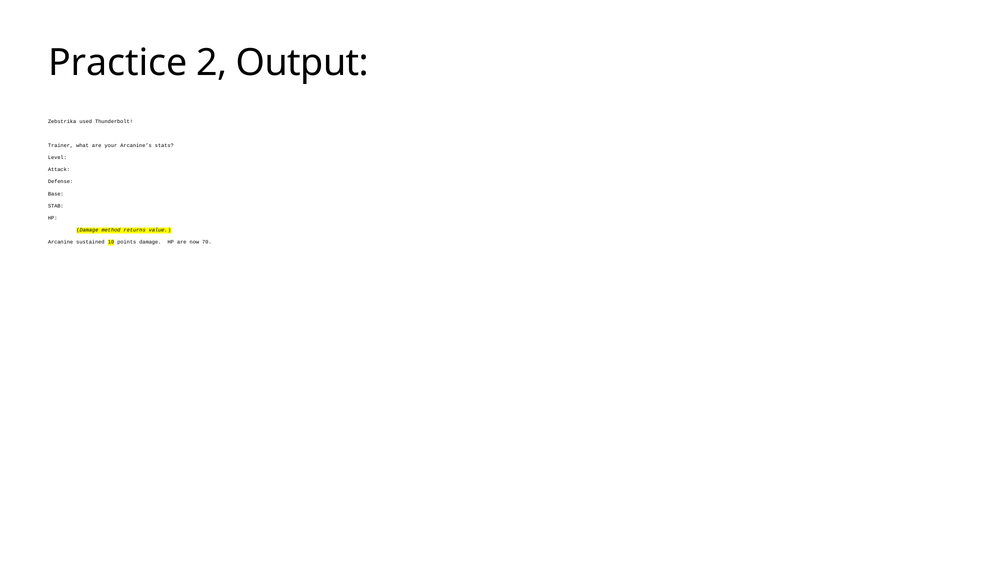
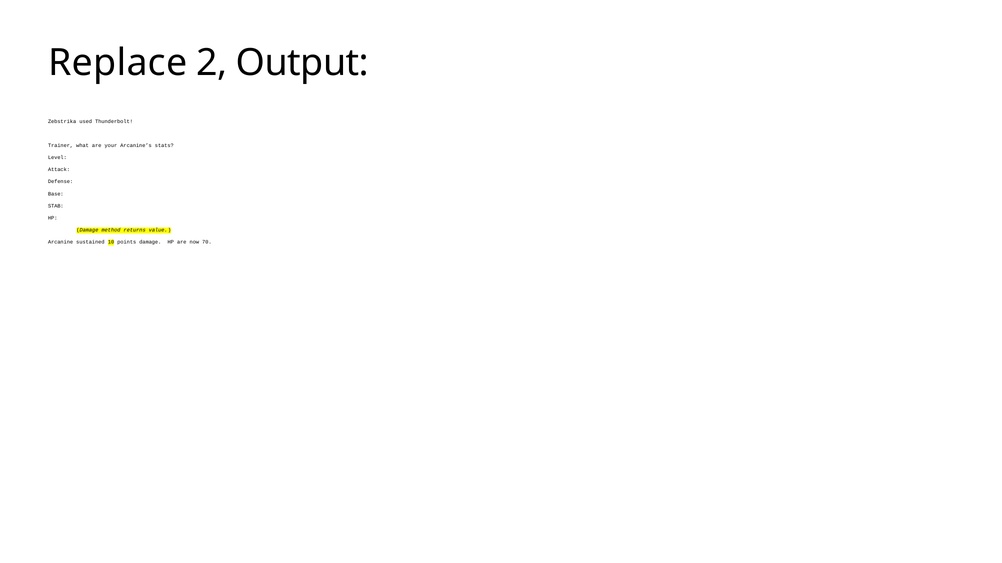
Practice: Practice -> Replace
